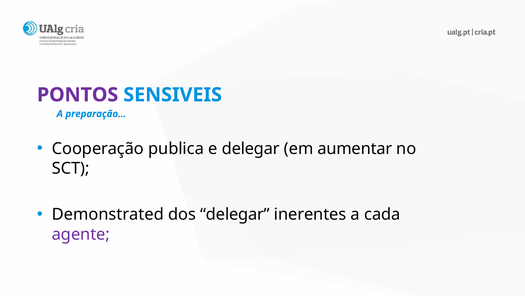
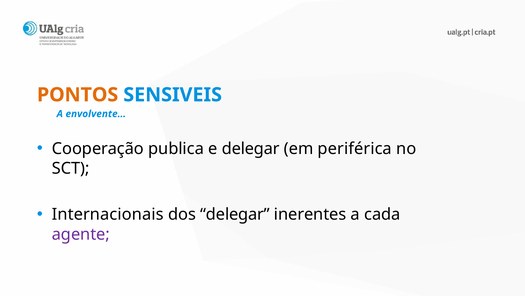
PONTOS colour: purple -> orange
preparação…: preparação… -> envolvente…
aumentar: aumentar -> periférica
Demonstrated: Demonstrated -> Internacionais
